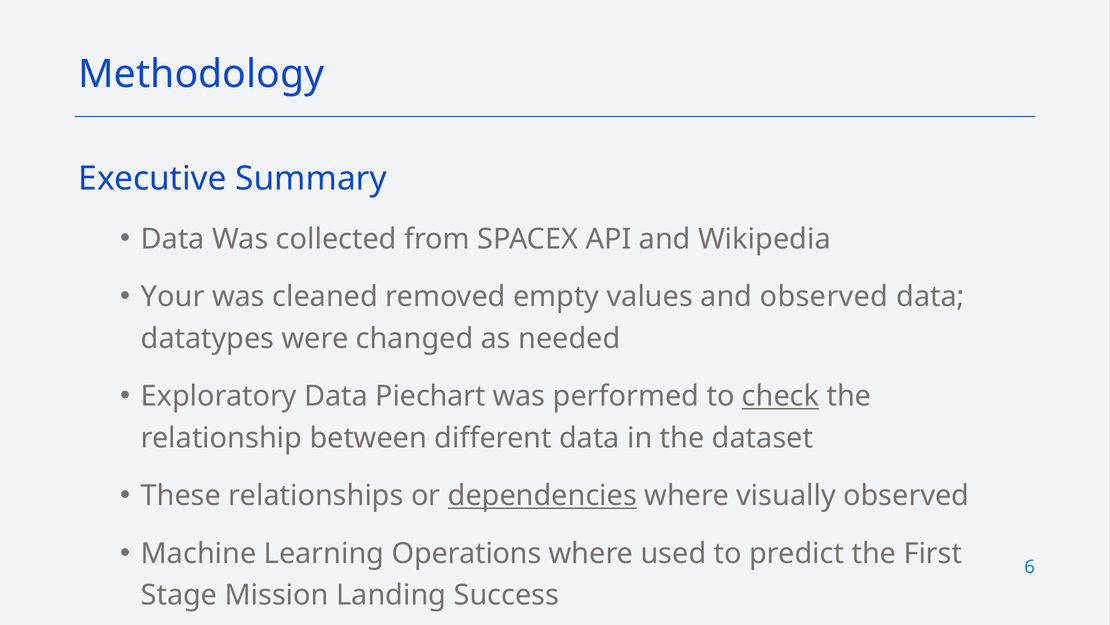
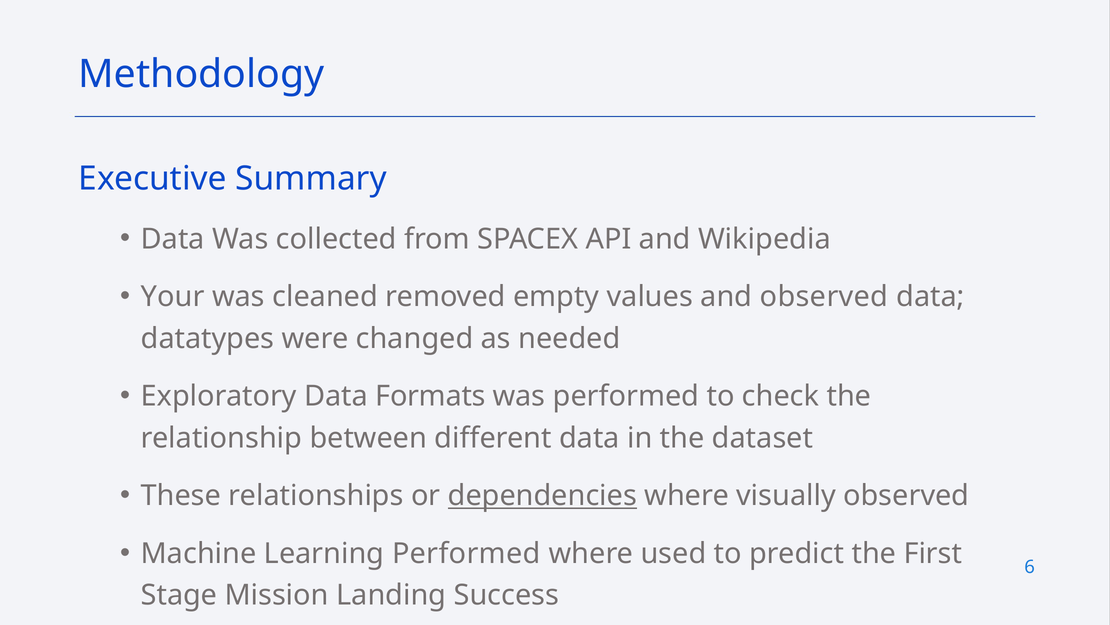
Piechart: Piechart -> Formats
check underline: present -> none
Learning Operations: Operations -> Performed
